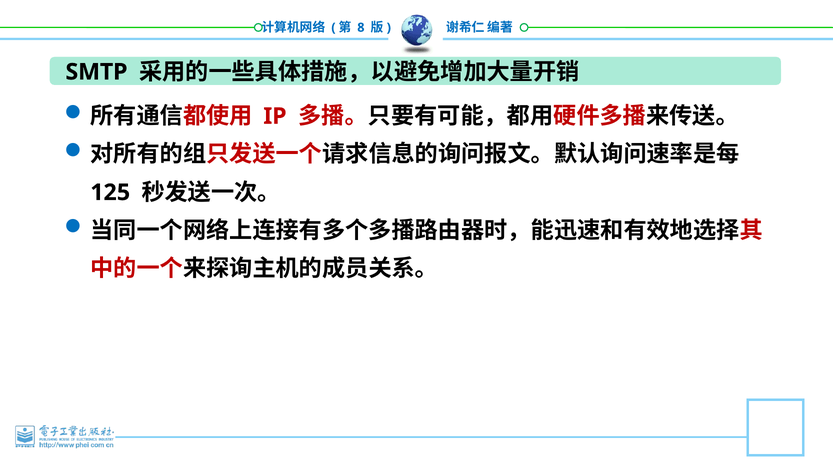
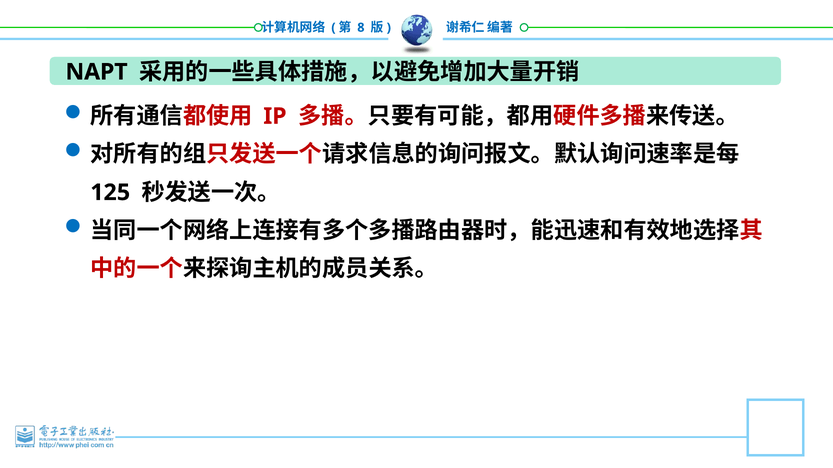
SMTP: SMTP -> NAPT
